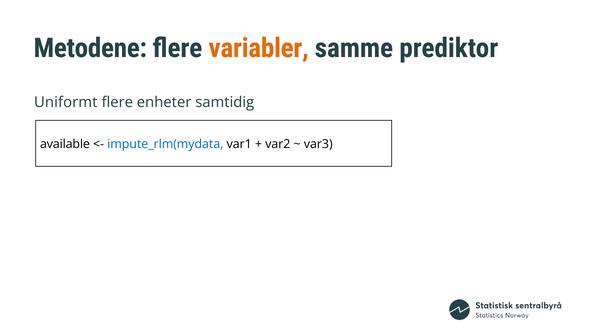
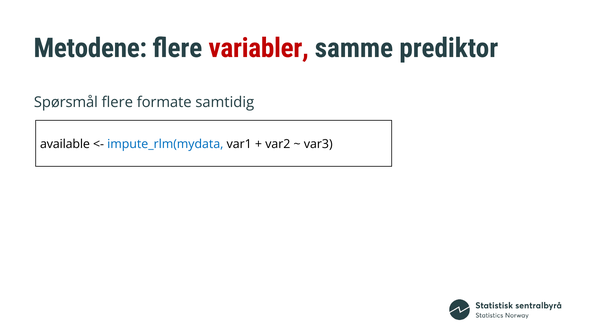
variabler colour: orange -> red
Uniformt: Uniformt -> Spørsmål
enheter: enheter -> formate
